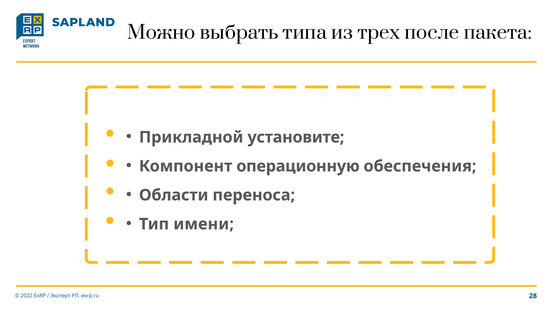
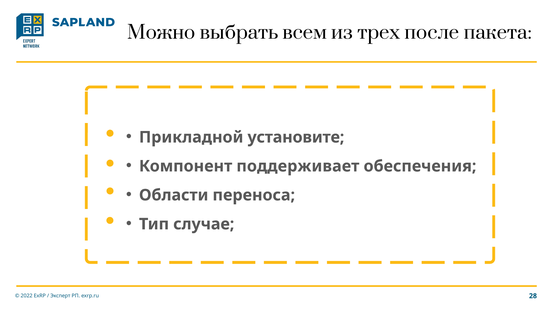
типа: типа -> всем
операционную: операционную -> поддерживает
имени: имени -> случае
